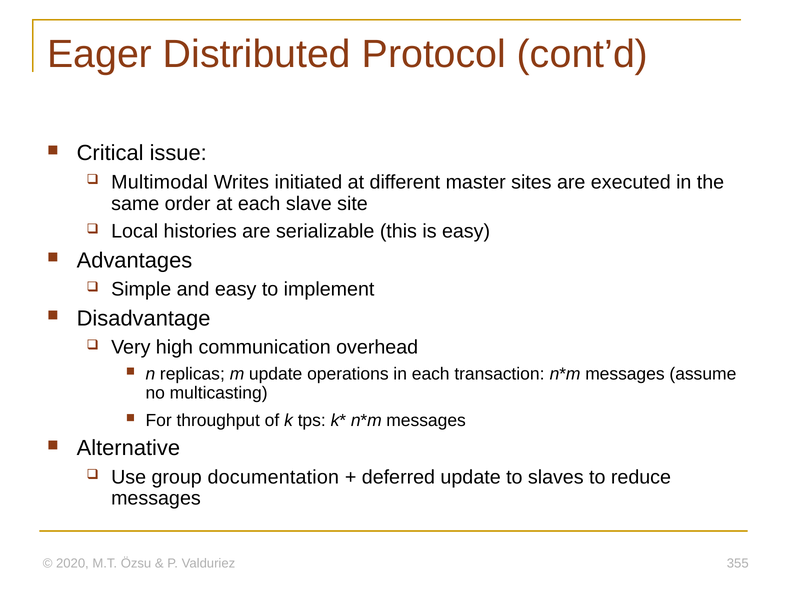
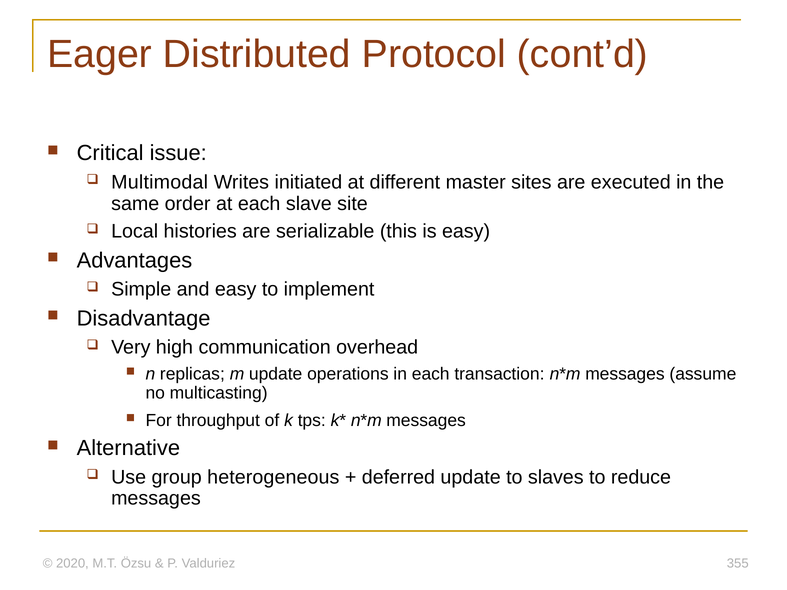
documentation: documentation -> heterogeneous
